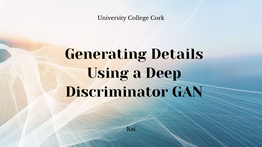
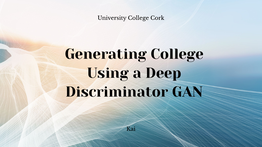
Generating Details: Details -> College
